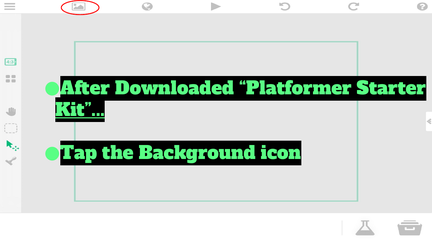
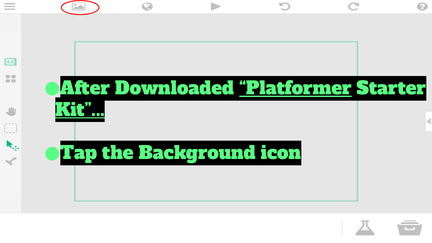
Platformer underline: none -> present
